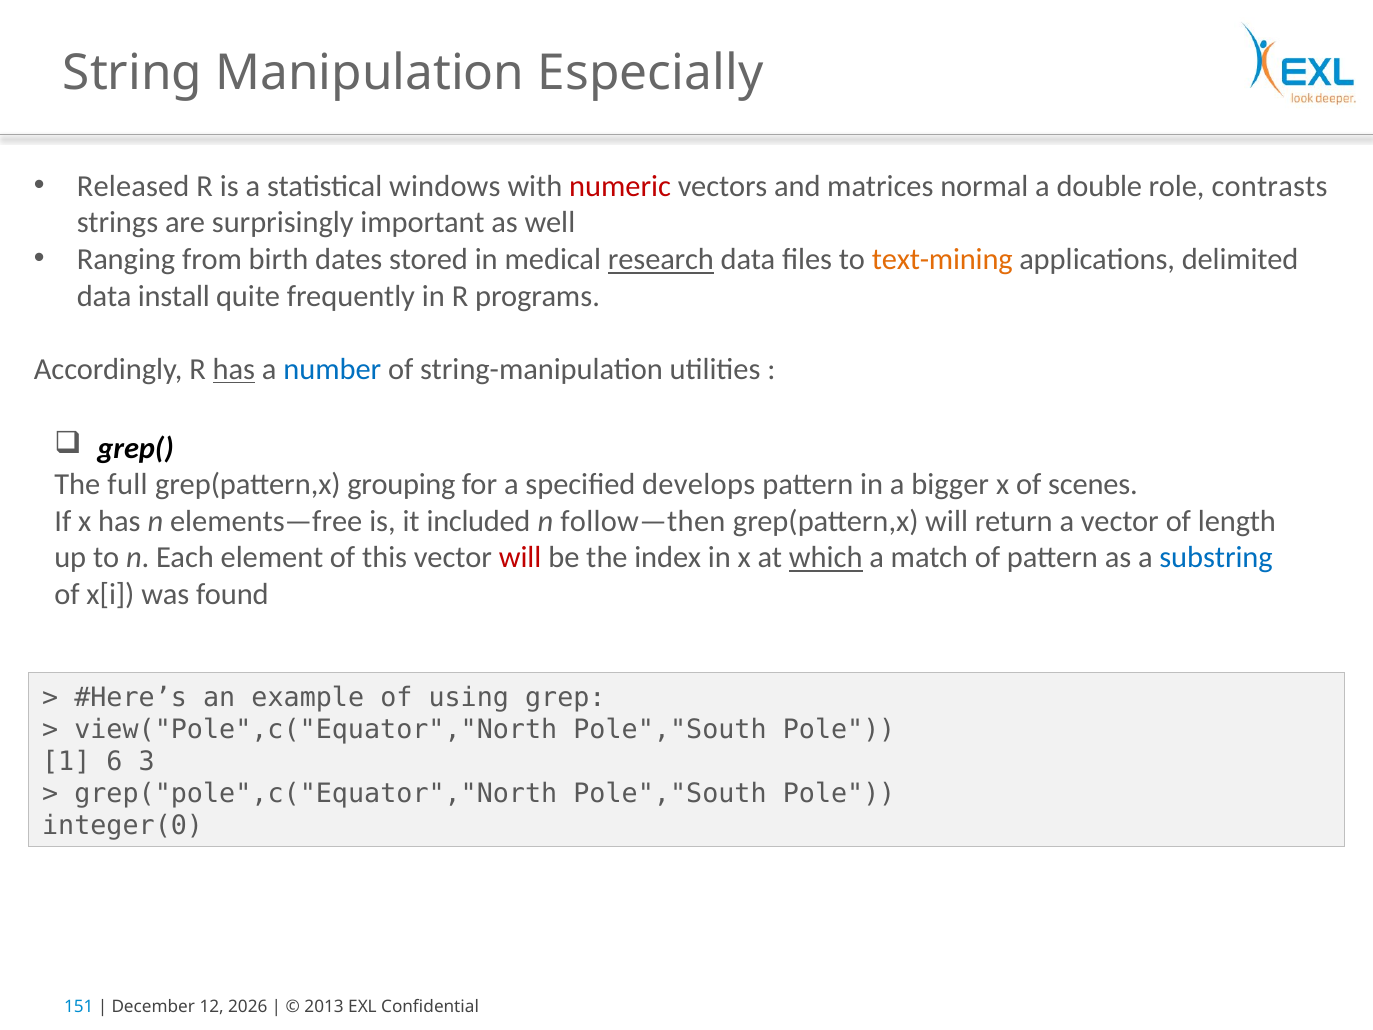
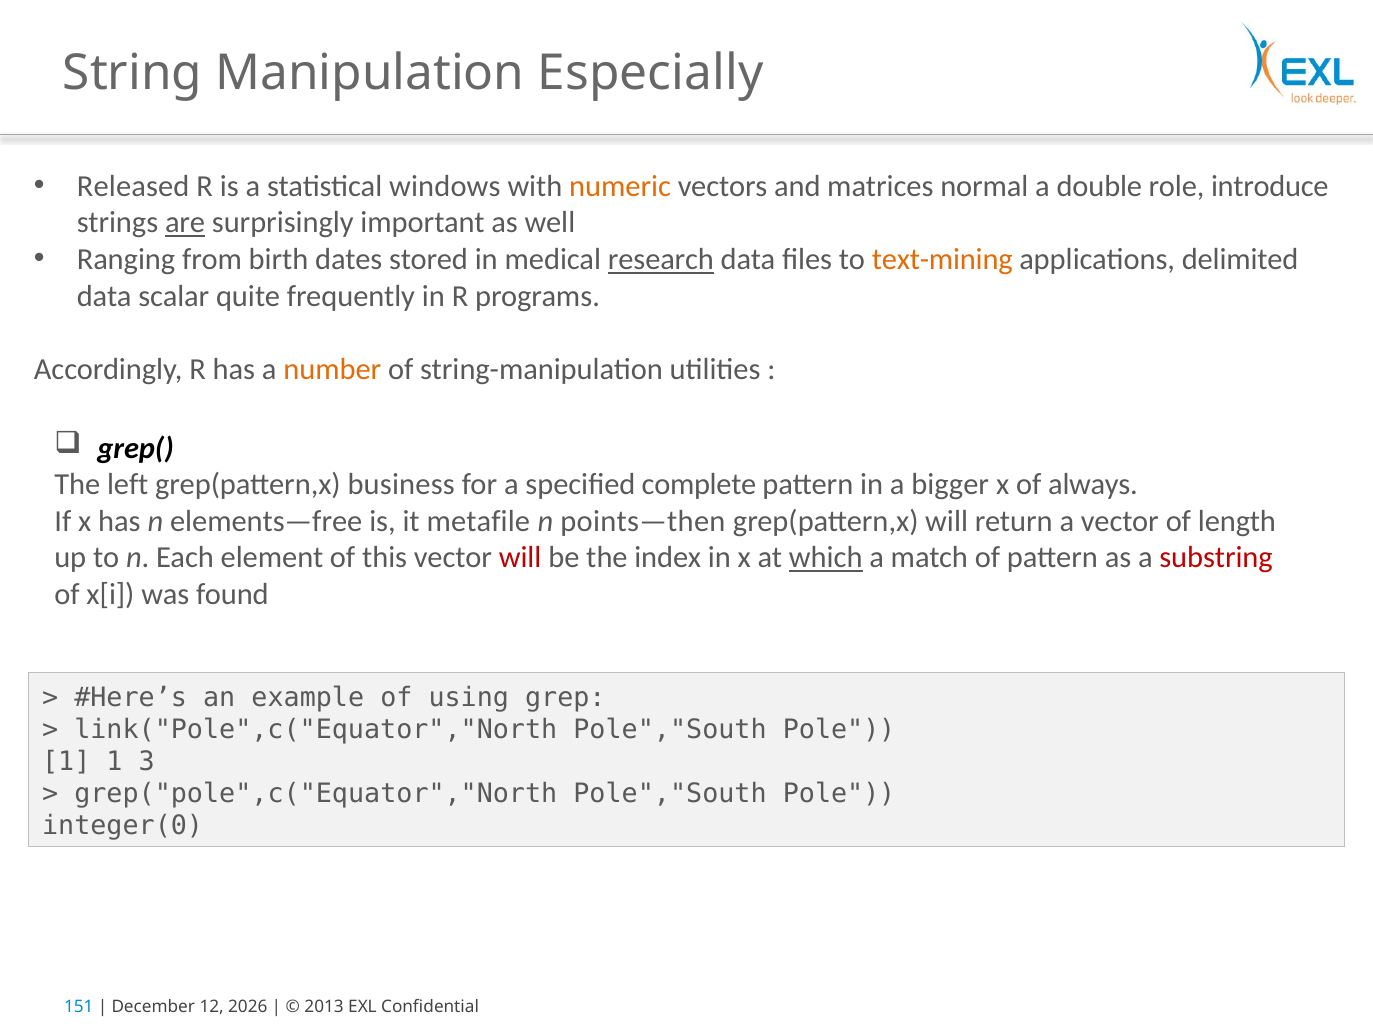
numeric colour: red -> orange
contrasts: contrasts -> introduce
are underline: none -> present
install: install -> scalar
has at (234, 369) underline: present -> none
number colour: blue -> orange
full: full -> left
grouping: grouping -> business
develops: develops -> complete
scenes: scenes -> always
included: included -> metafile
follow—then: follow—then -> points—then
substring colour: blue -> red
view("Pole",c("Equator","North: view("Pole",c("Equator","North -> link("Pole",c("Equator","North
1 6: 6 -> 1
